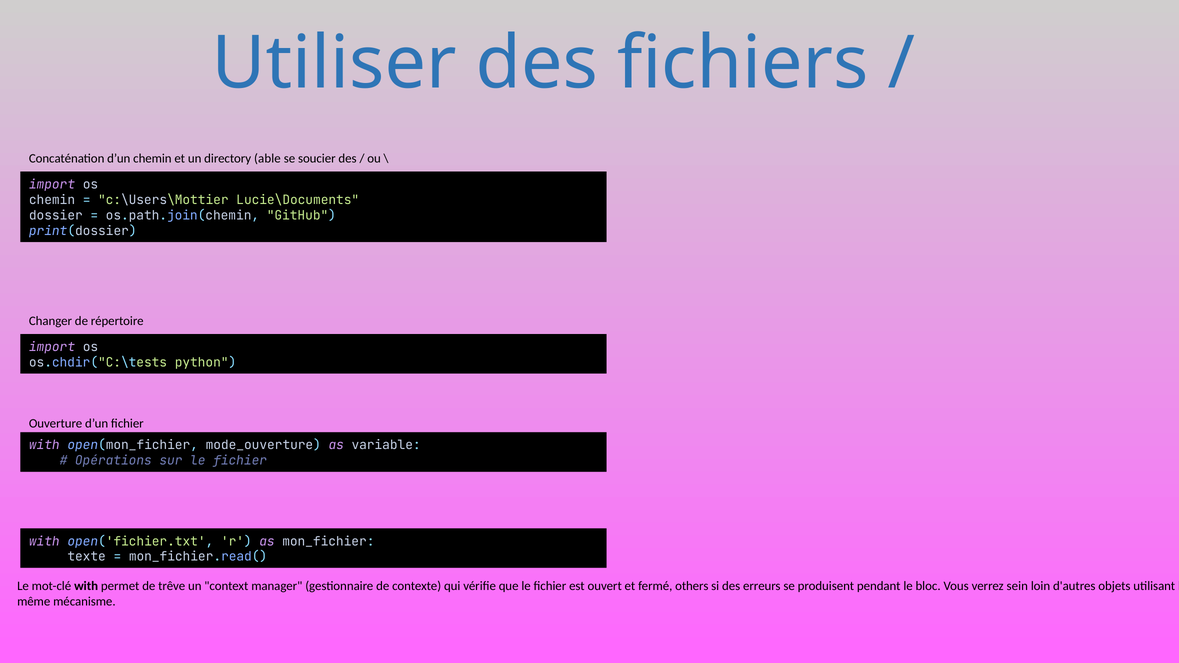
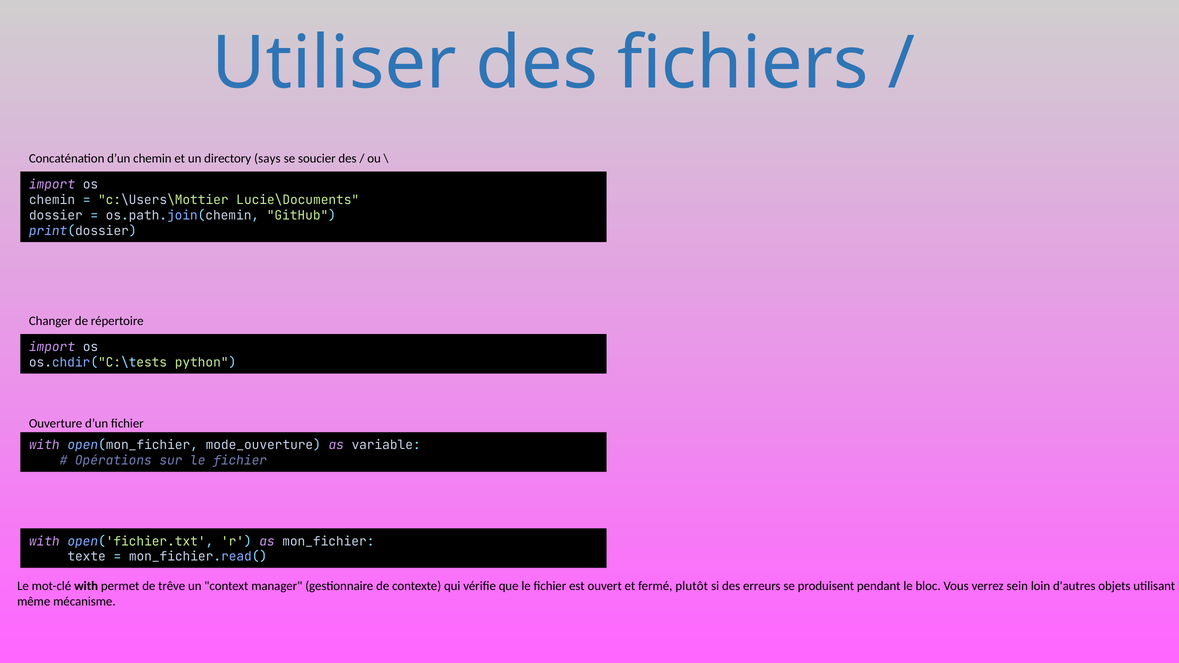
able: able -> says
others: others -> plutôt
